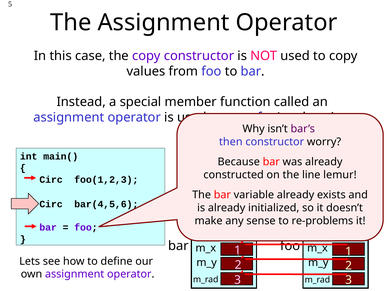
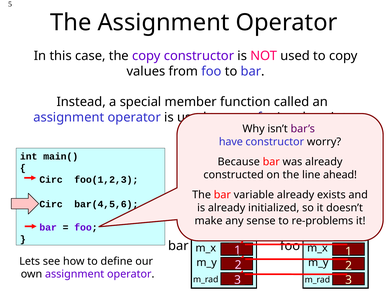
then at (231, 142): then -> have
lemur: lemur -> ahead
